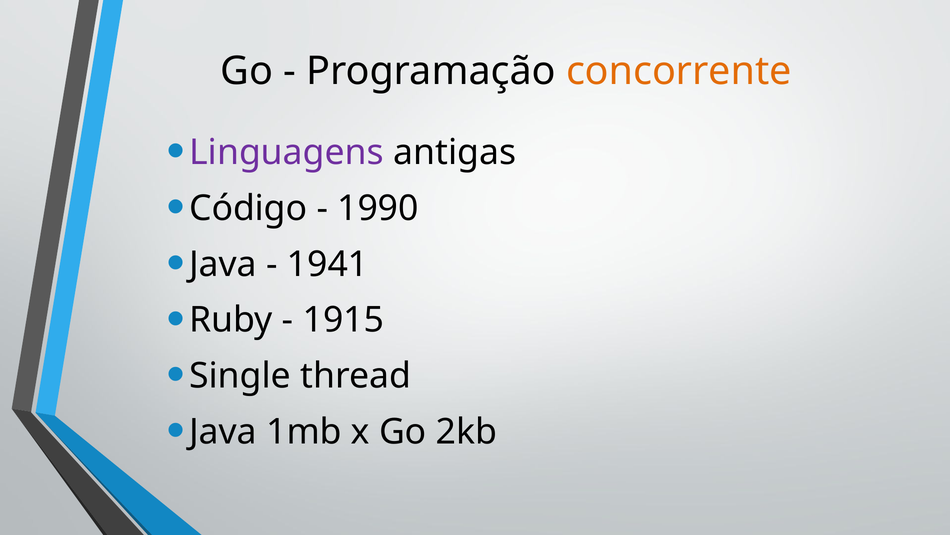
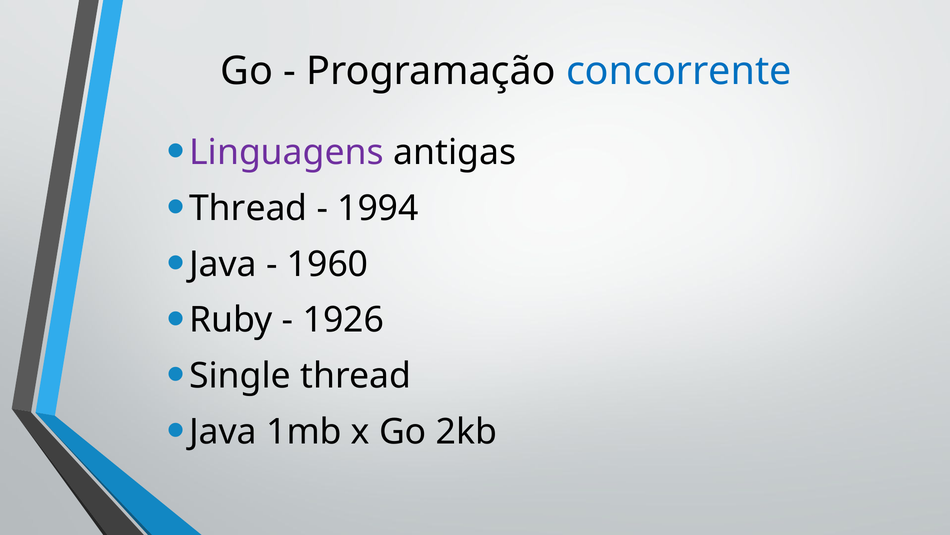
concorrente colour: orange -> blue
Código at (248, 208): Código -> Thread
1990: 1990 -> 1994
1941: 1941 -> 1960
1915: 1915 -> 1926
